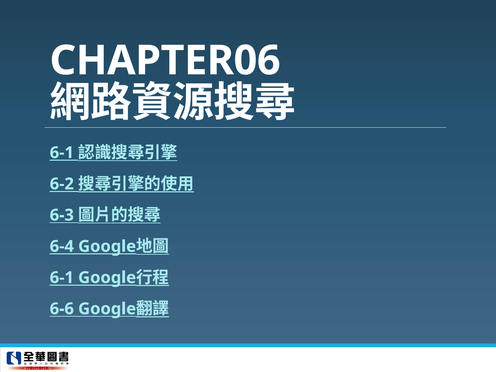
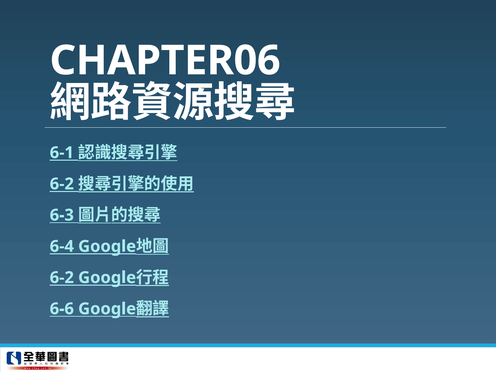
6-1 at (62, 278): 6-1 -> 6-2
